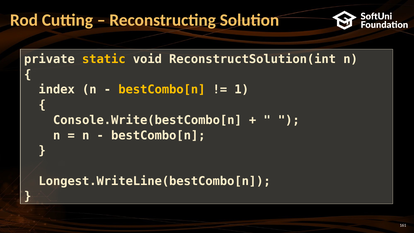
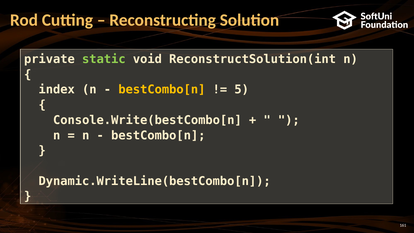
static colour: yellow -> light green
1: 1 -> 5
Longest.WriteLine(bestCombo[n: Longest.WriteLine(bestCombo[n -> Dynamic.WriteLine(bestCombo[n
